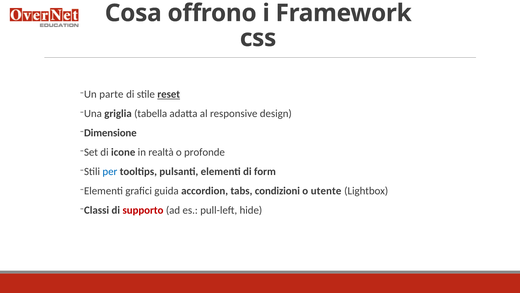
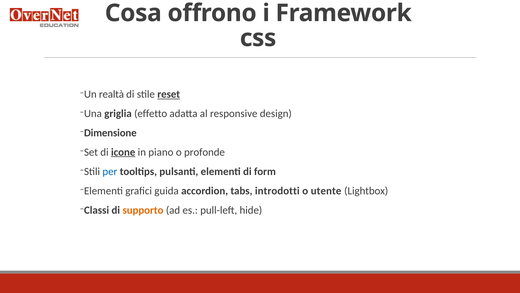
parte: parte -> realtà
tabella: tabella -> effetto
icone underline: none -> present
realtà: realtà -> piano
condizioni: condizioni -> introdotti
supporto colour: red -> orange
